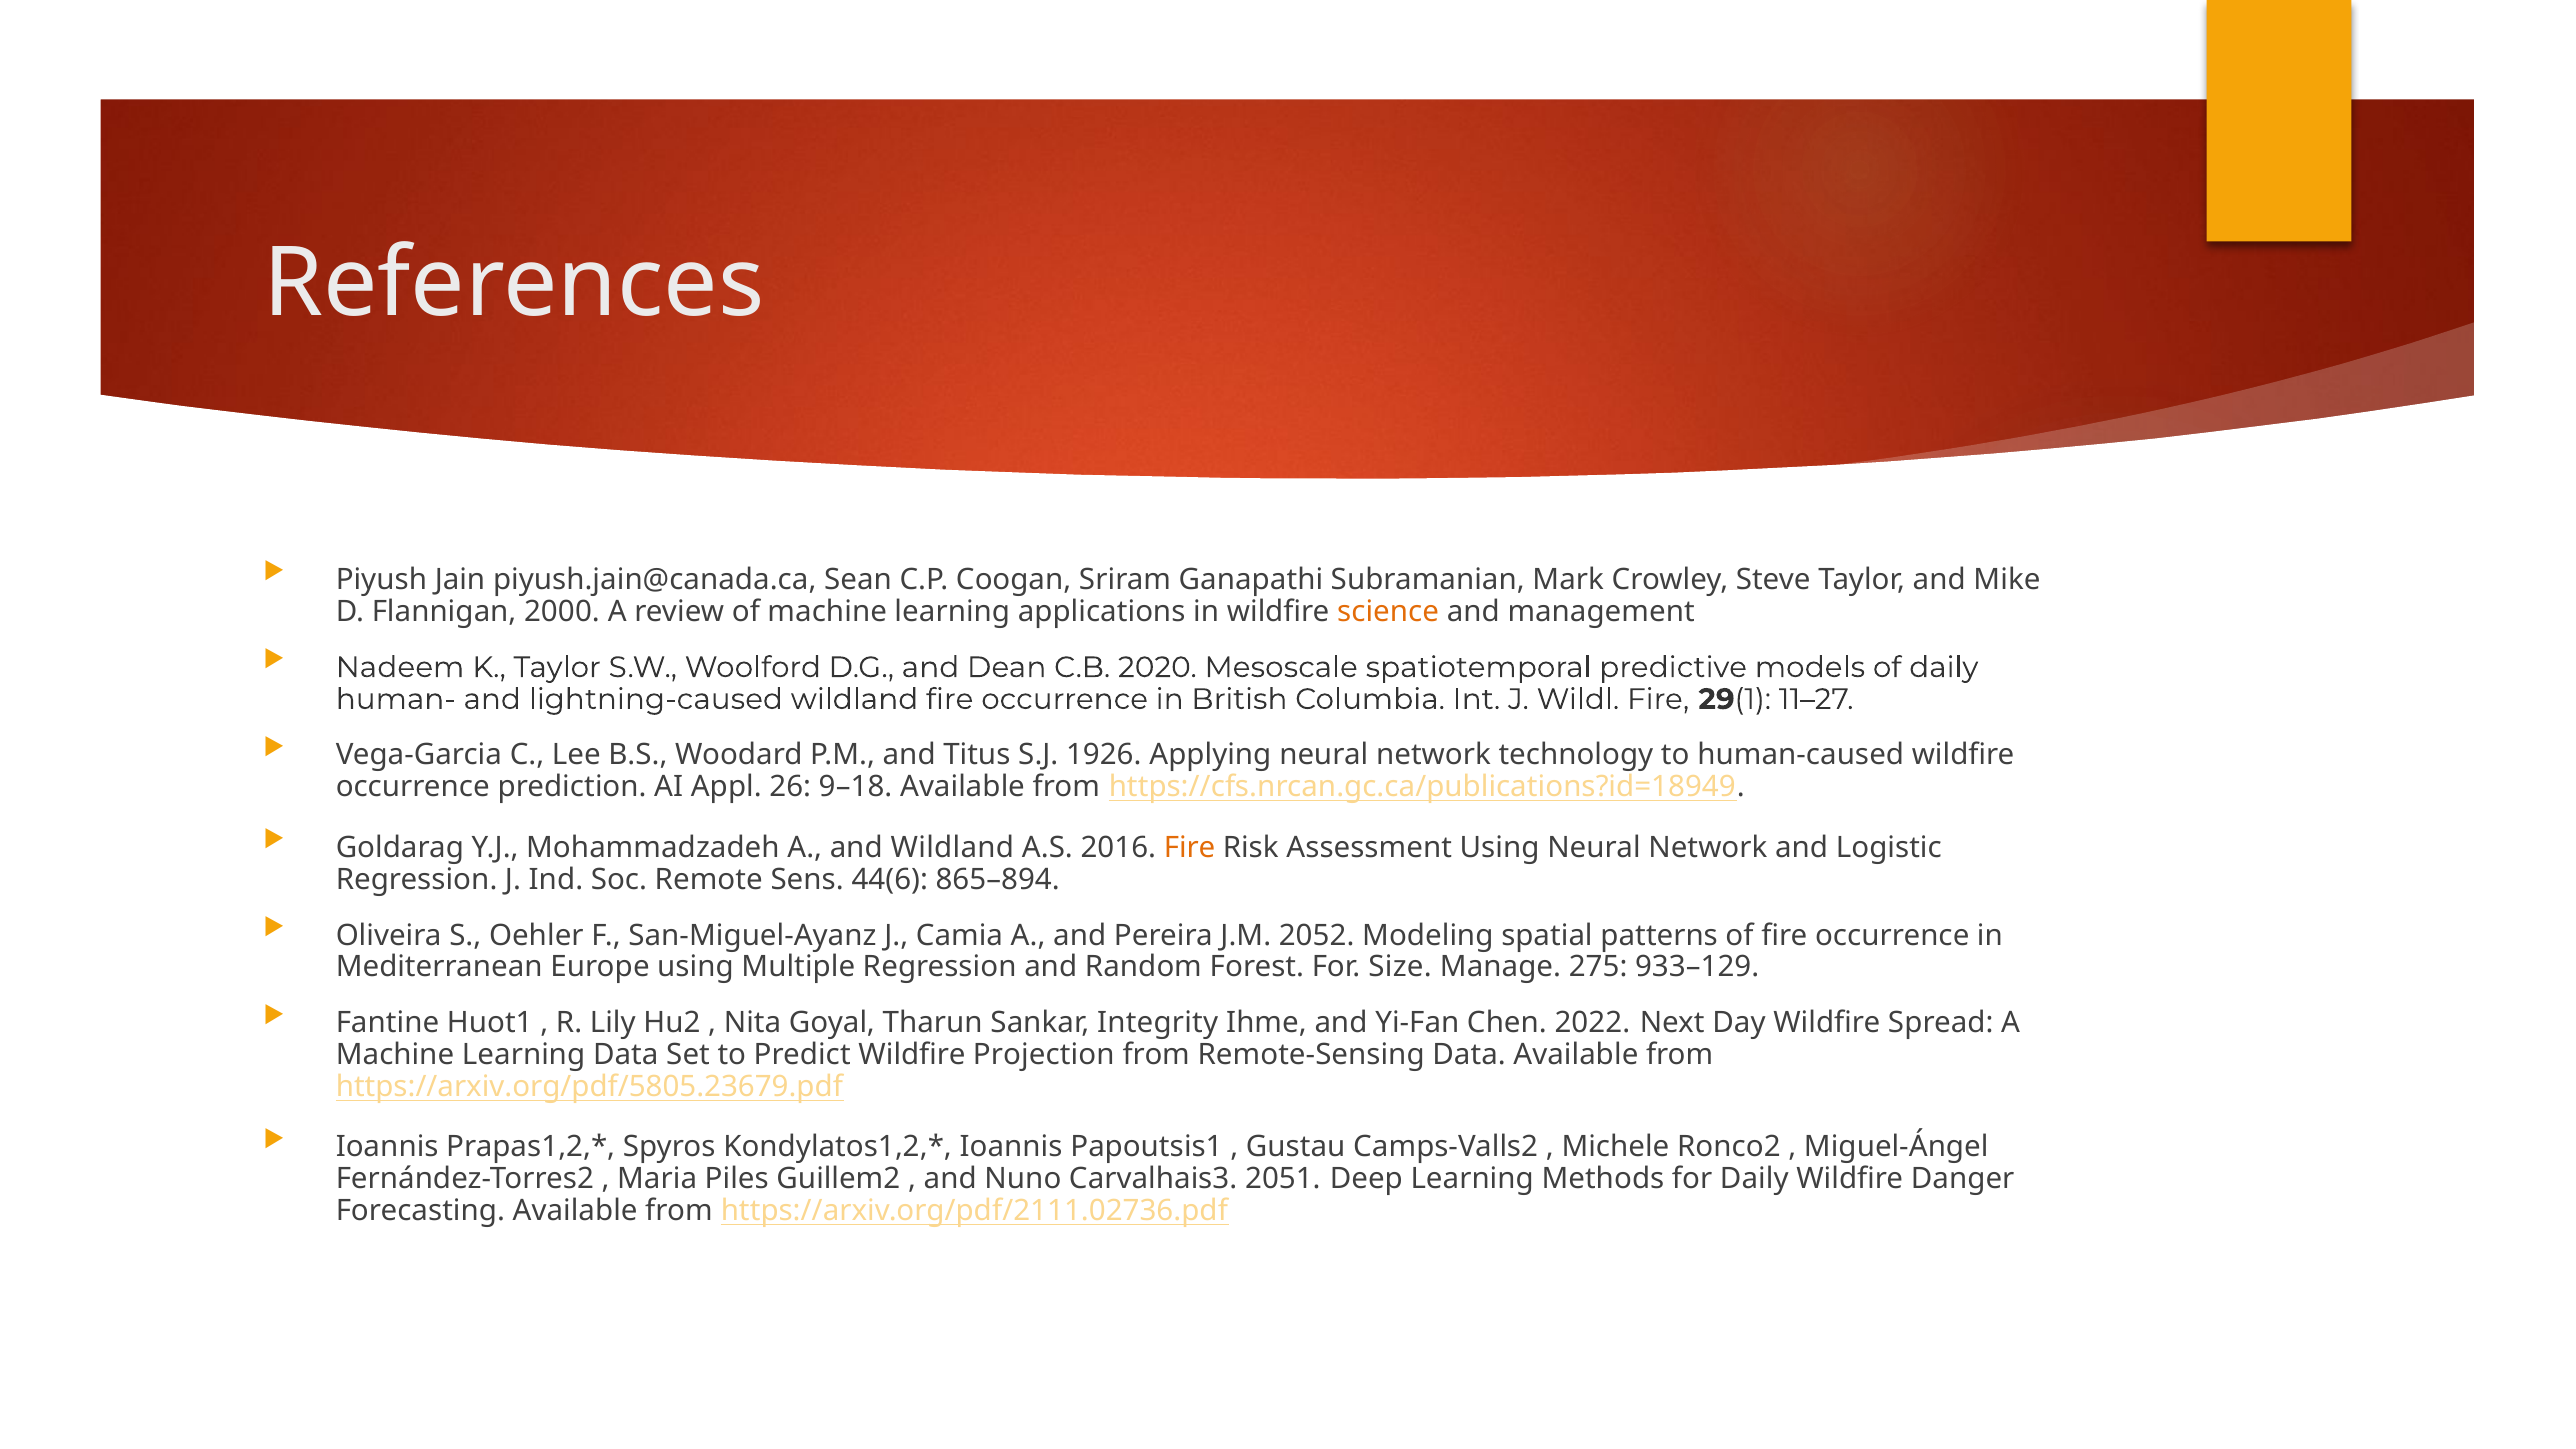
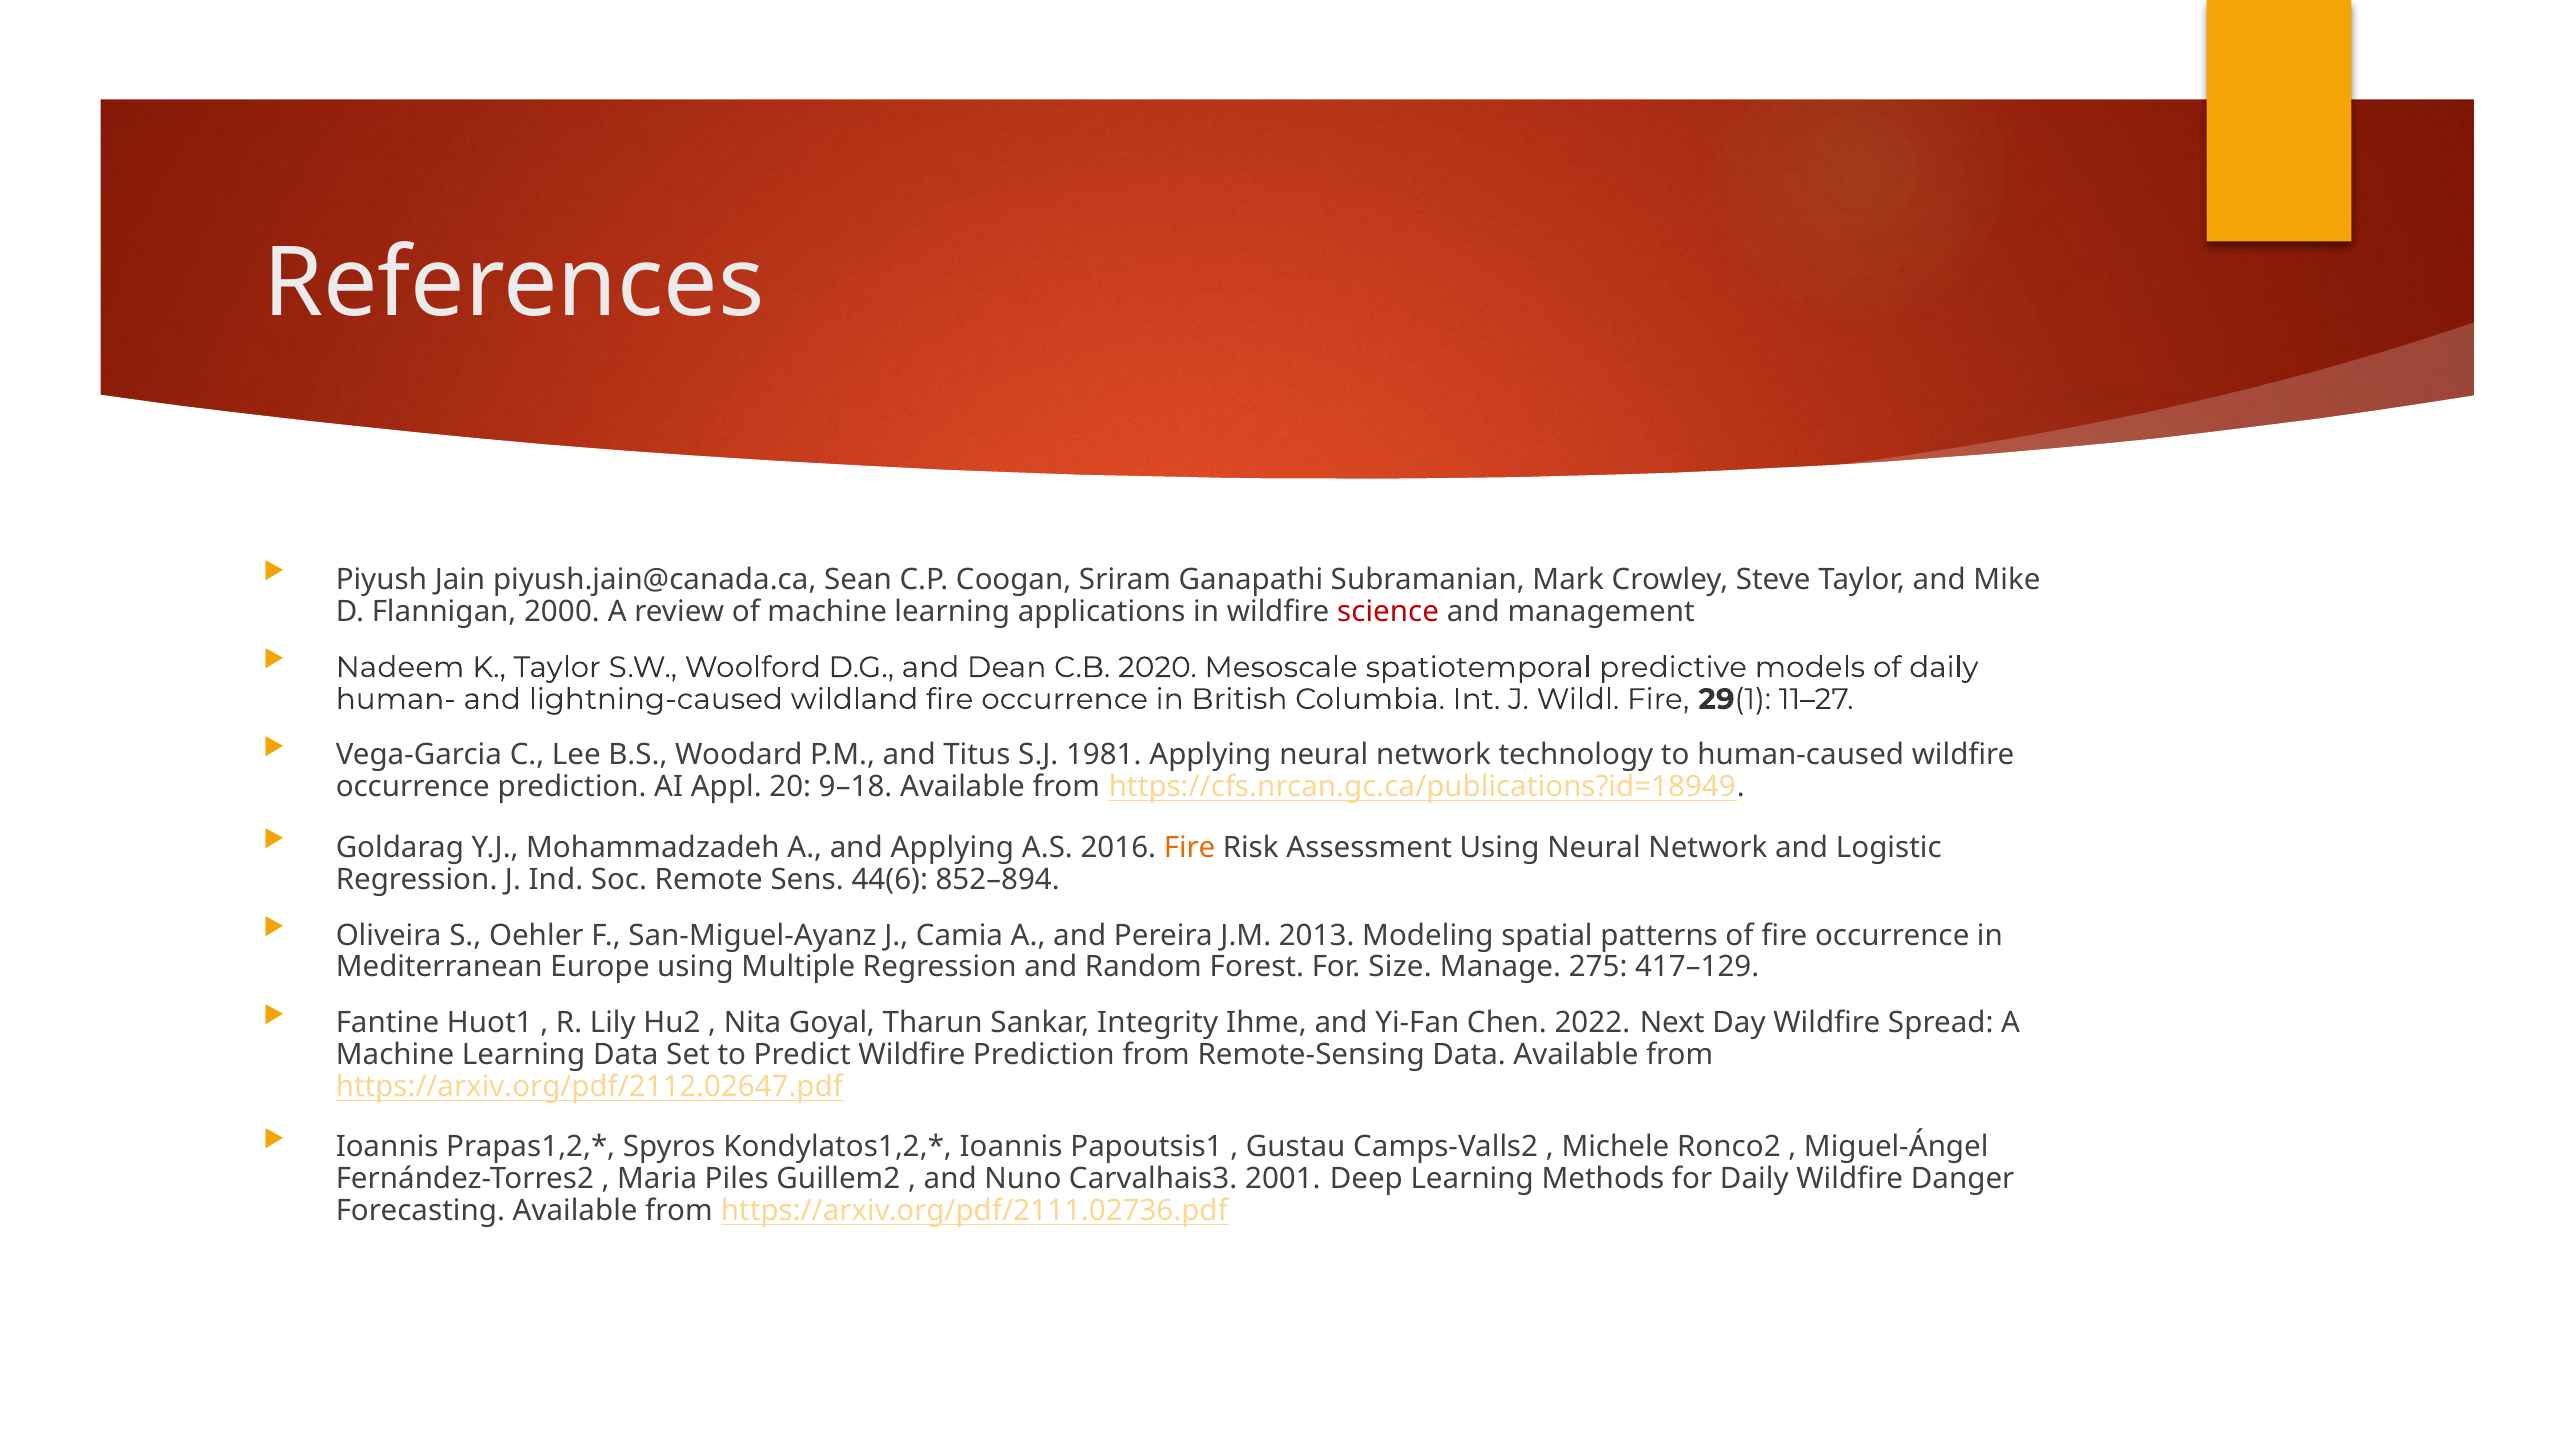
science colour: orange -> red
1926: 1926 -> 1981
26: 26 -> 20
and Wildland: Wildland -> Applying
865–894: 865–894 -> 852–894
2052: 2052 -> 2013
933–129: 933–129 -> 417–129
Wildfire Projection: Projection -> Prediction
https://arxiv.org/pdf/5805.23679.pdf: https://arxiv.org/pdf/5805.23679.pdf -> https://arxiv.org/pdf/2112.02647.pdf
2051: 2051 -> 2001
